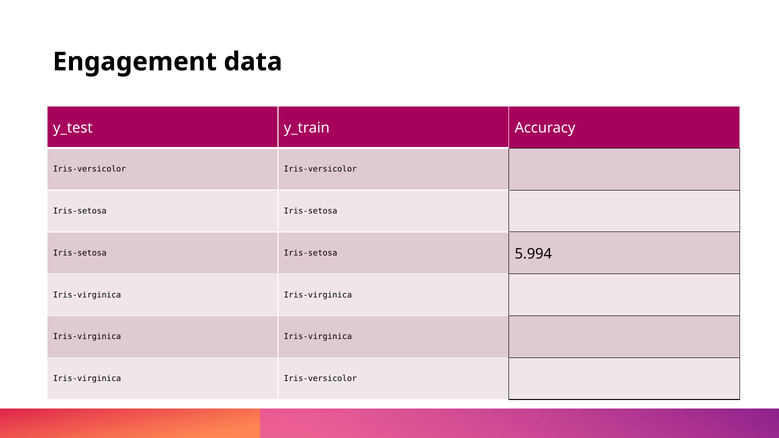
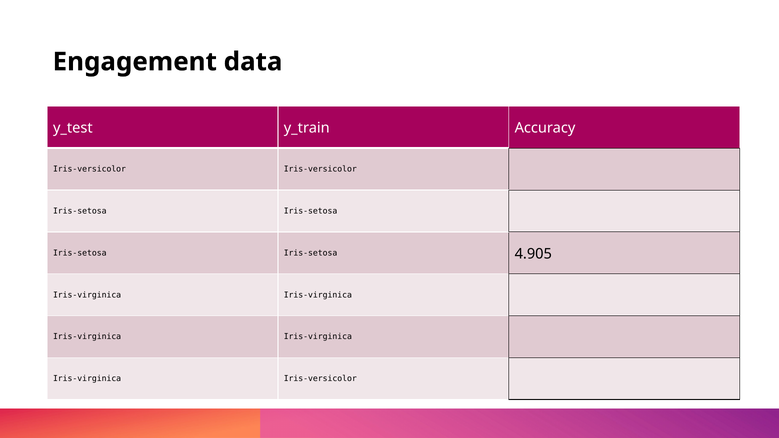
5.994: 5.994 -> 4.905
